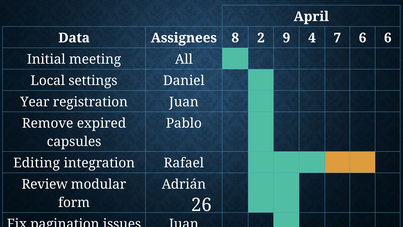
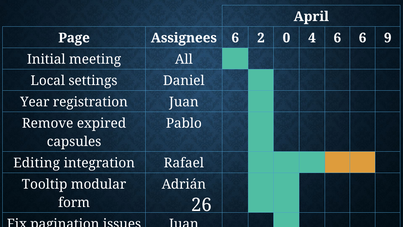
Data: Data -> Page
Assignees 8: 8 -> 6
9: 9 -> 0
4 7: 7 -> 6
6 6: 6 -> 9
Review: Review -> Tooltip
